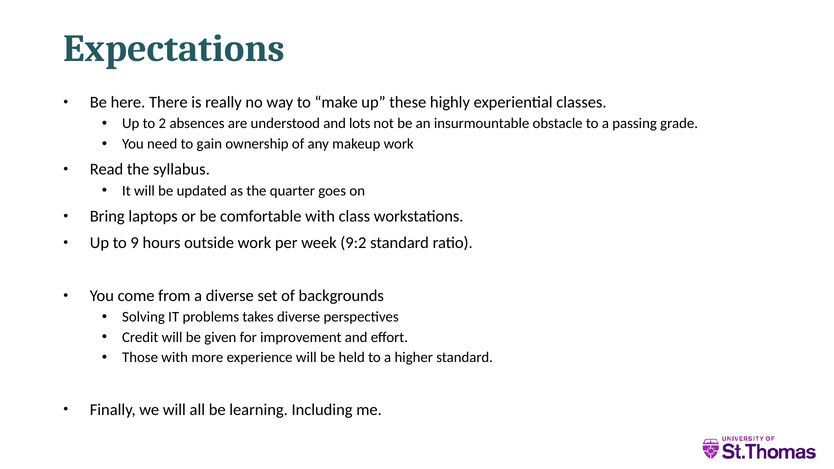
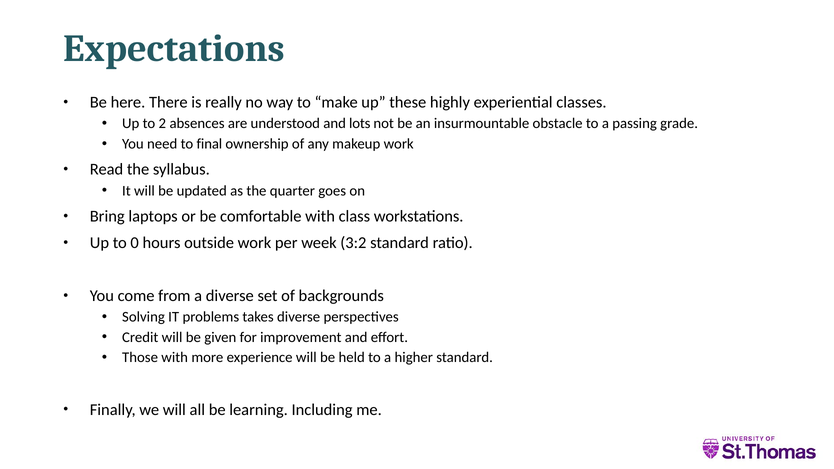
gain: gain -> final
9: 9 -> 0
9:2: 9:2 -> 3:2
